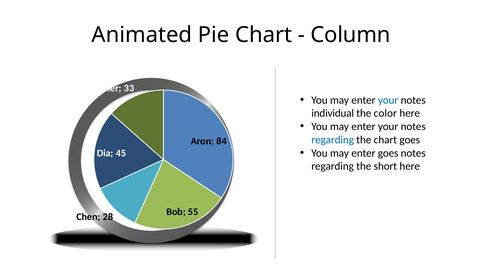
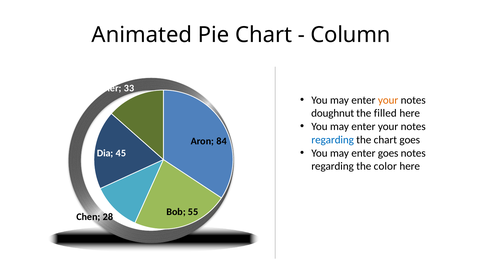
your at (388, 100) colour: blue -> orange
individual: individual -> doughnut
color: color -> filled
short: short -> color
